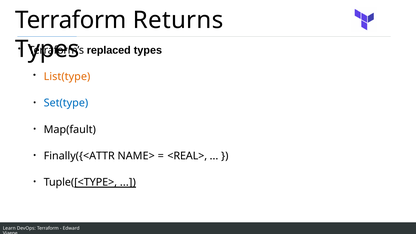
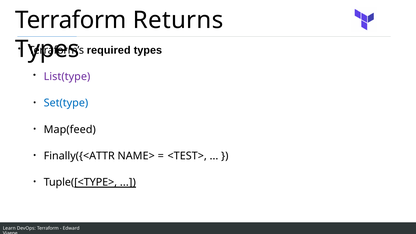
replaced: replaced -> required
List(type colour: orange -> purple
Map(fault: Map(fault -> Map(feed
<REAL>: <REAL> -> <TEST>
